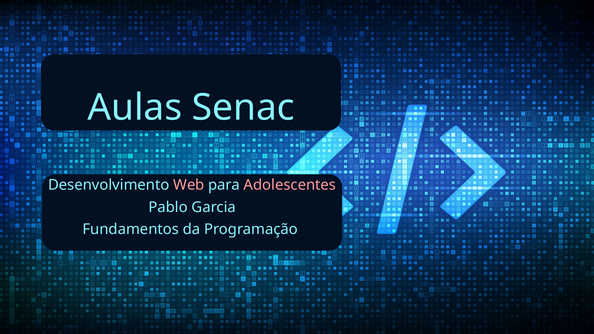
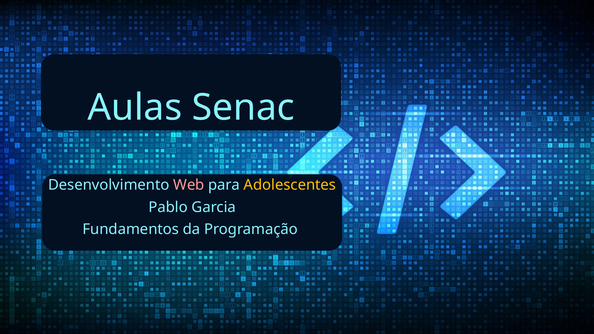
Adolescentes colour: pink -> yellow
